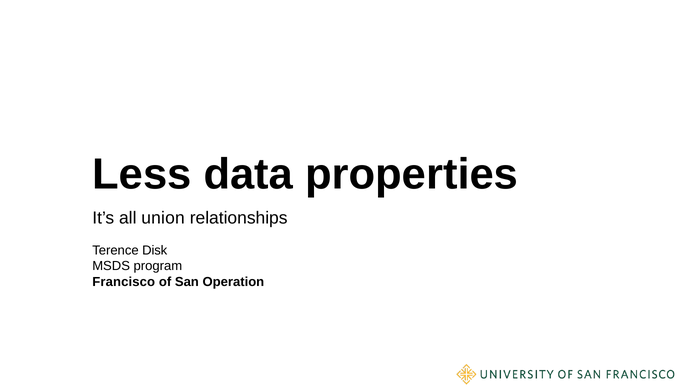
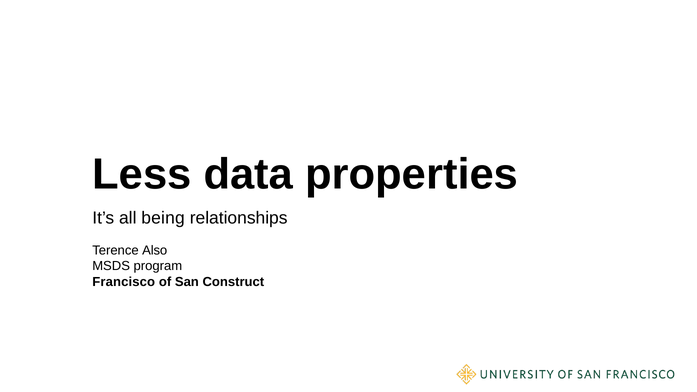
union: union -> being
Disk: Disk -> Also
Operation: Operation -> Construct
